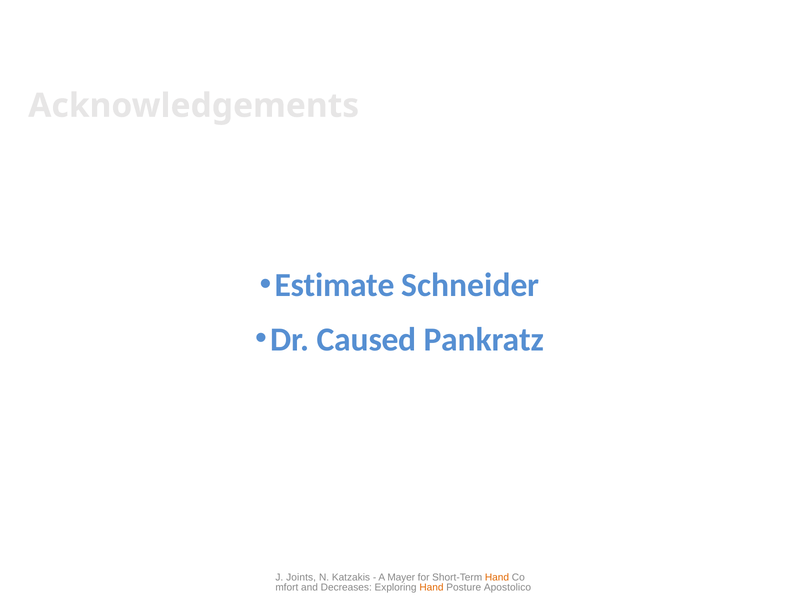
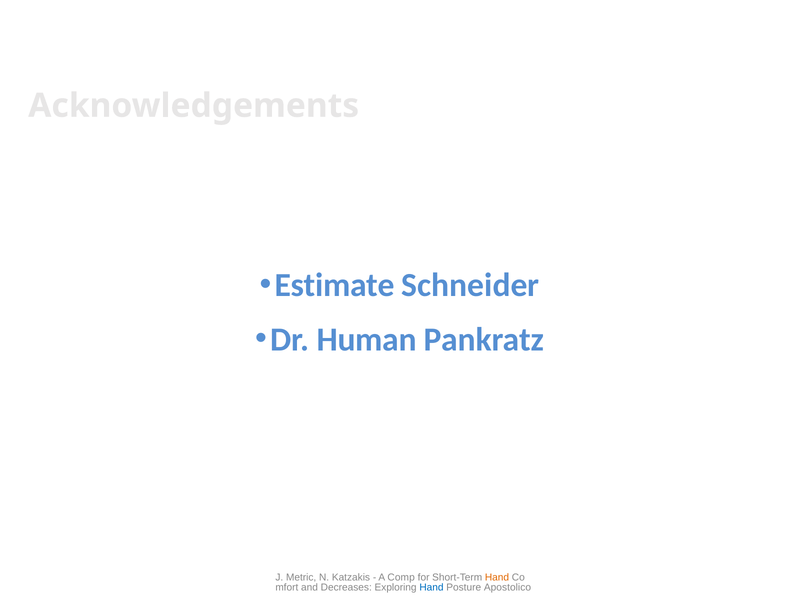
Caused: Caused -> Human
Joints: Joints -> Metric
Mayer: Mayer -> Comp
Hand at (431, 588) colour: orange -> blue
